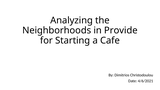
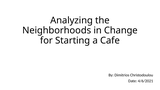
Provide: Provide -> Change
